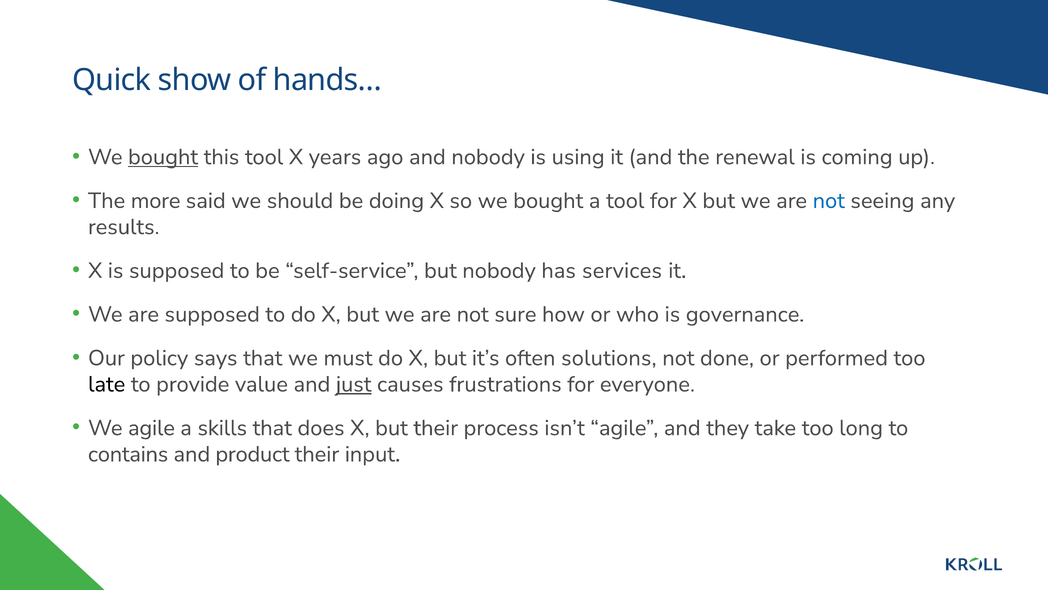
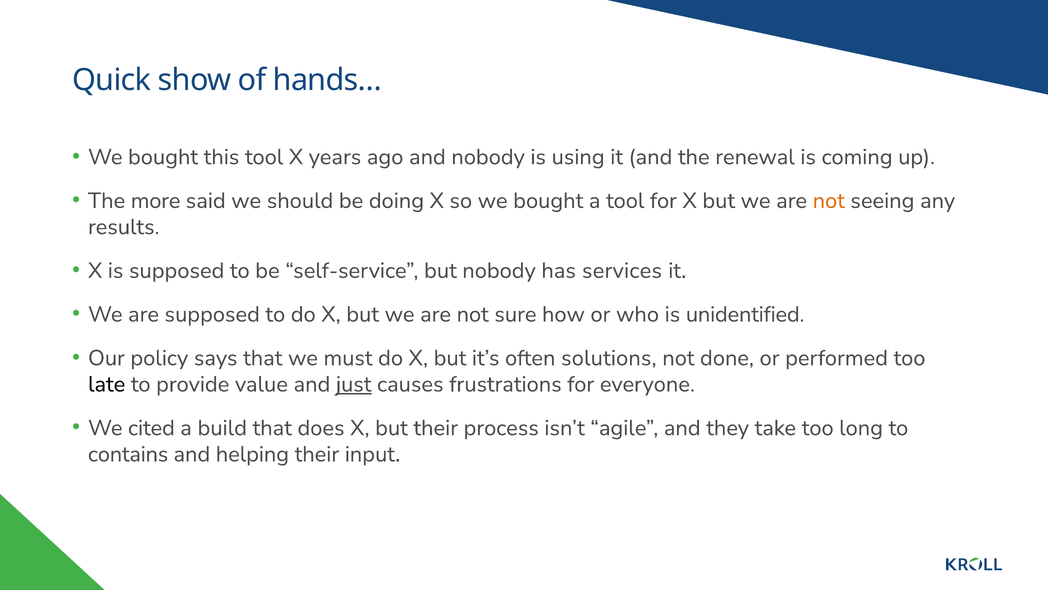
bought at (163, 157) underline: present -> none
not at (829, 201) colour: blue -> orange
governance: governance -> unidentified
We agile: agile -> cited
skills: skills -> build
product: product -> helping
